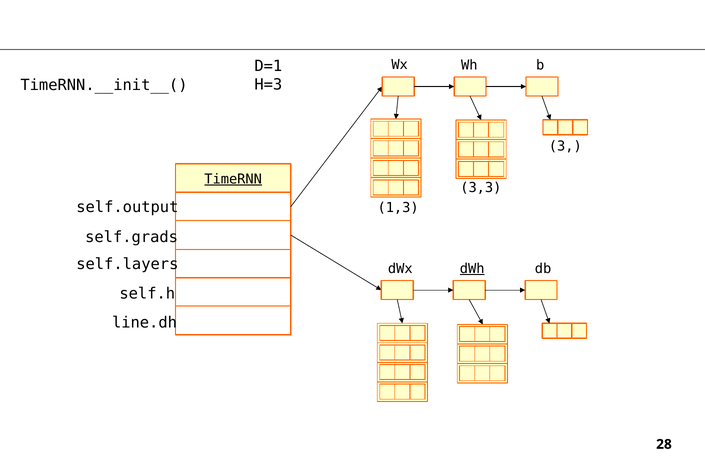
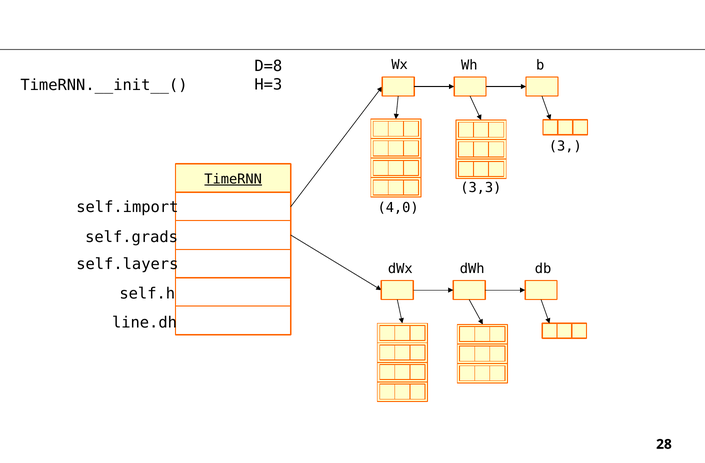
D=1: D=1 -> D=8
self.output: self.output -> self.import
1,3: 1,3 -> 4,0
dWh underline: present -> none
